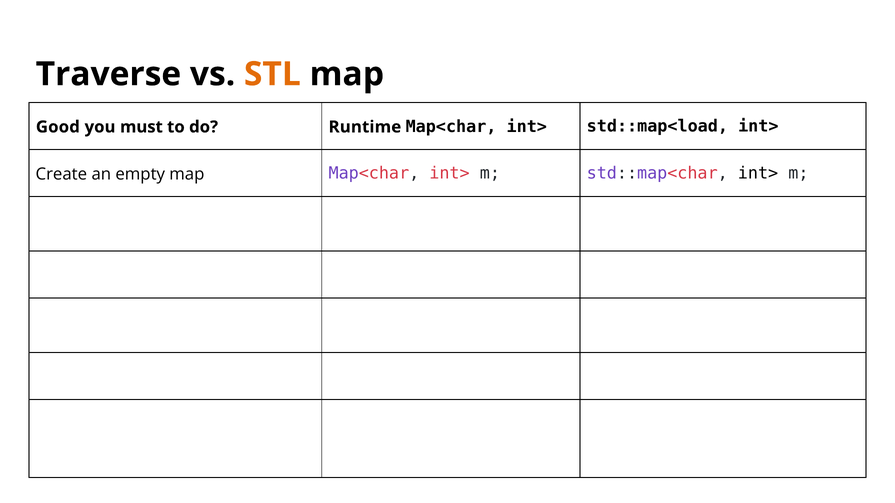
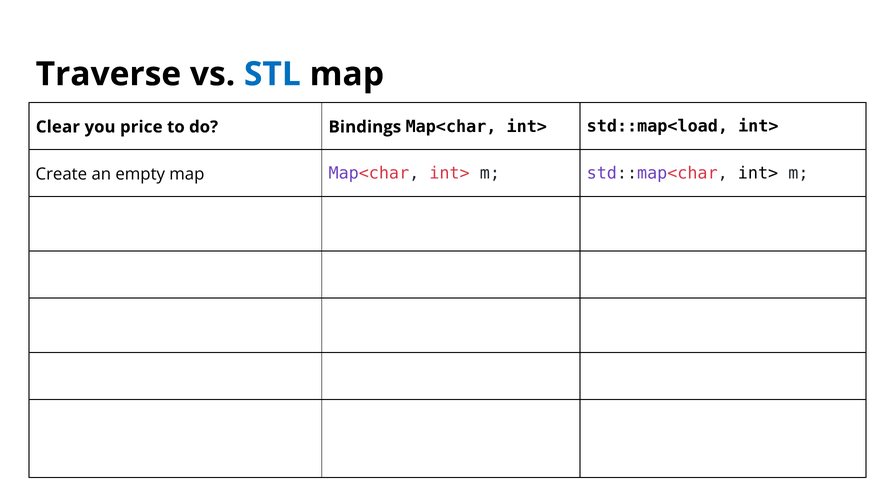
STL colour: orange -> blue
Good: Good -> Clear
must: must -> price
Runtime: Runtime -> Bindings
